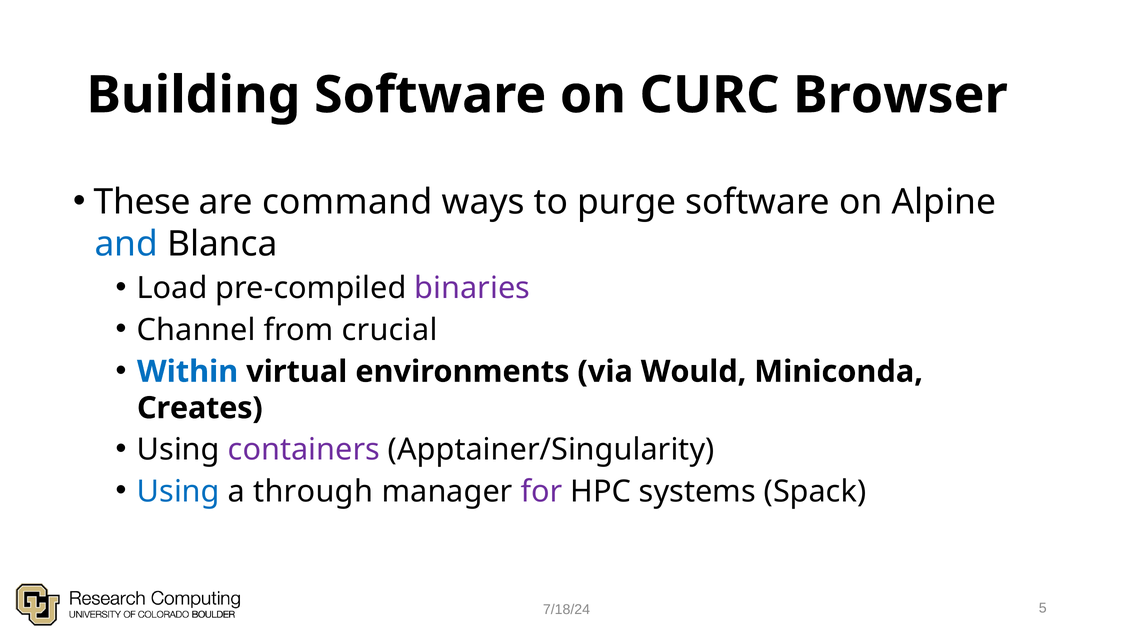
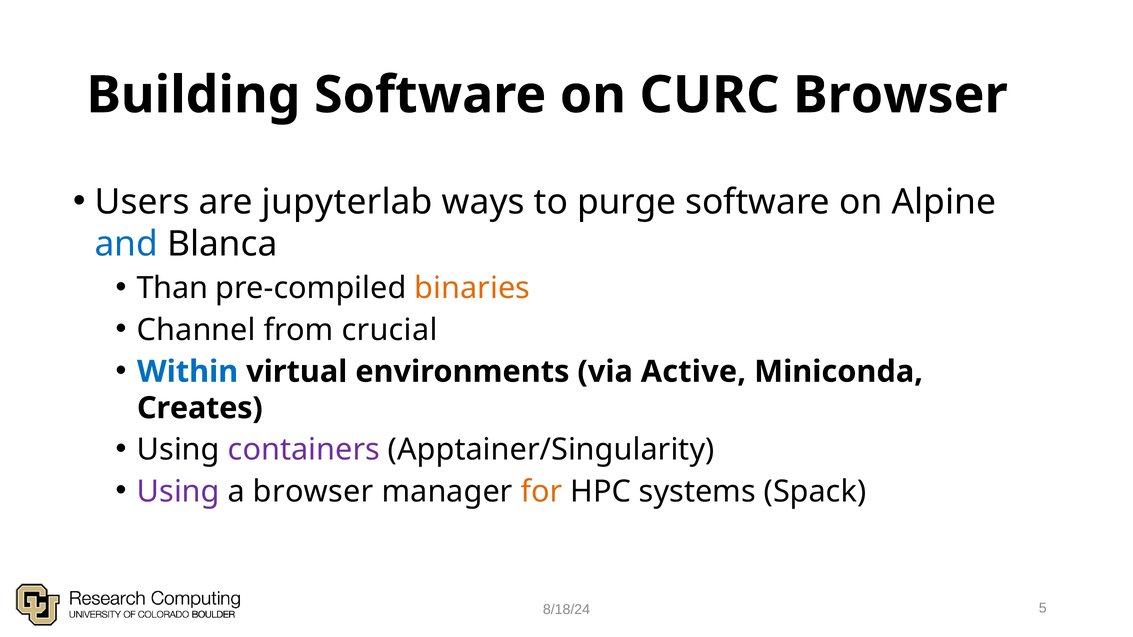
These: These -> Users
command: command -> jupyterlab
Load: Load -> Than
binaries colour: purple -> orange
Would: Would -> Active
Using at (178, 492) colour: blue -> purple
a through: through -> browser
for colour: purple -> orange
7/18/24: 7/18/24 -> 8/18/24
